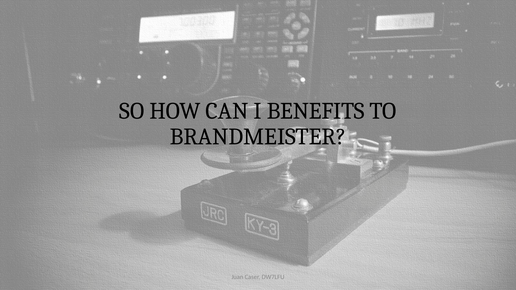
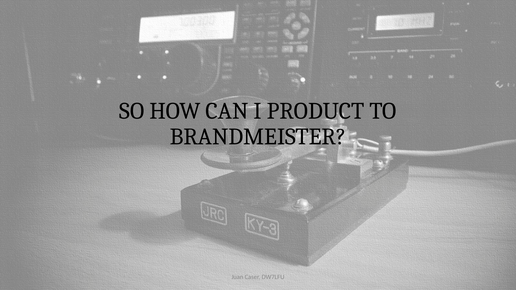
BENEFITS: BENEFITS -> PRODUCT
